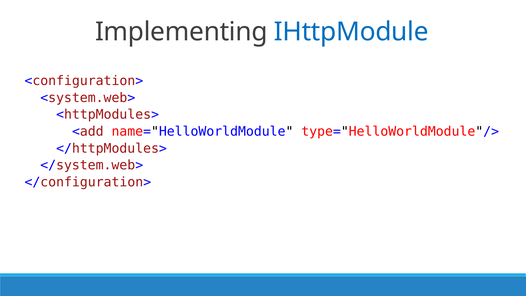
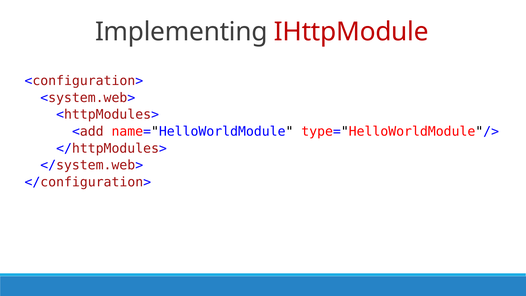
IHttpModule colour: blue -> red
